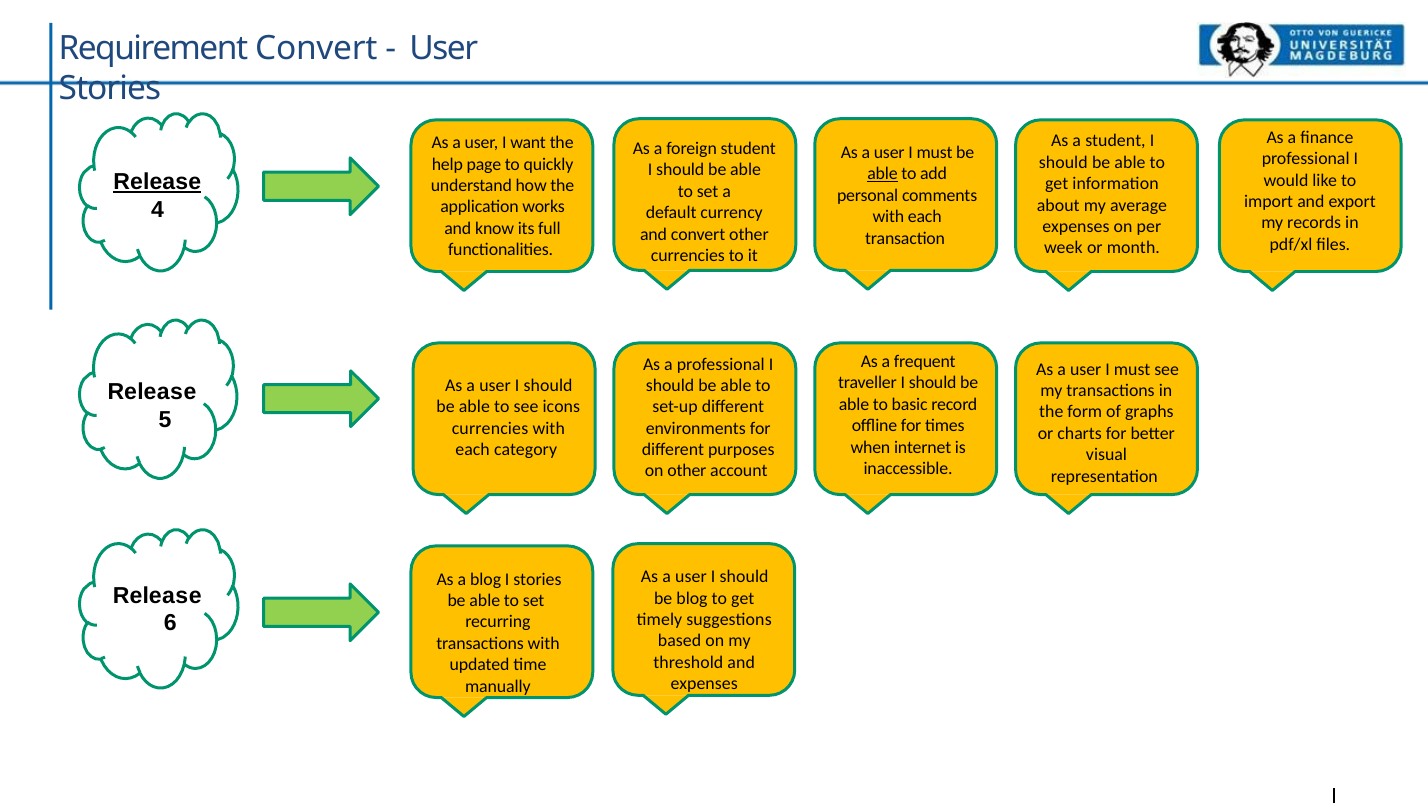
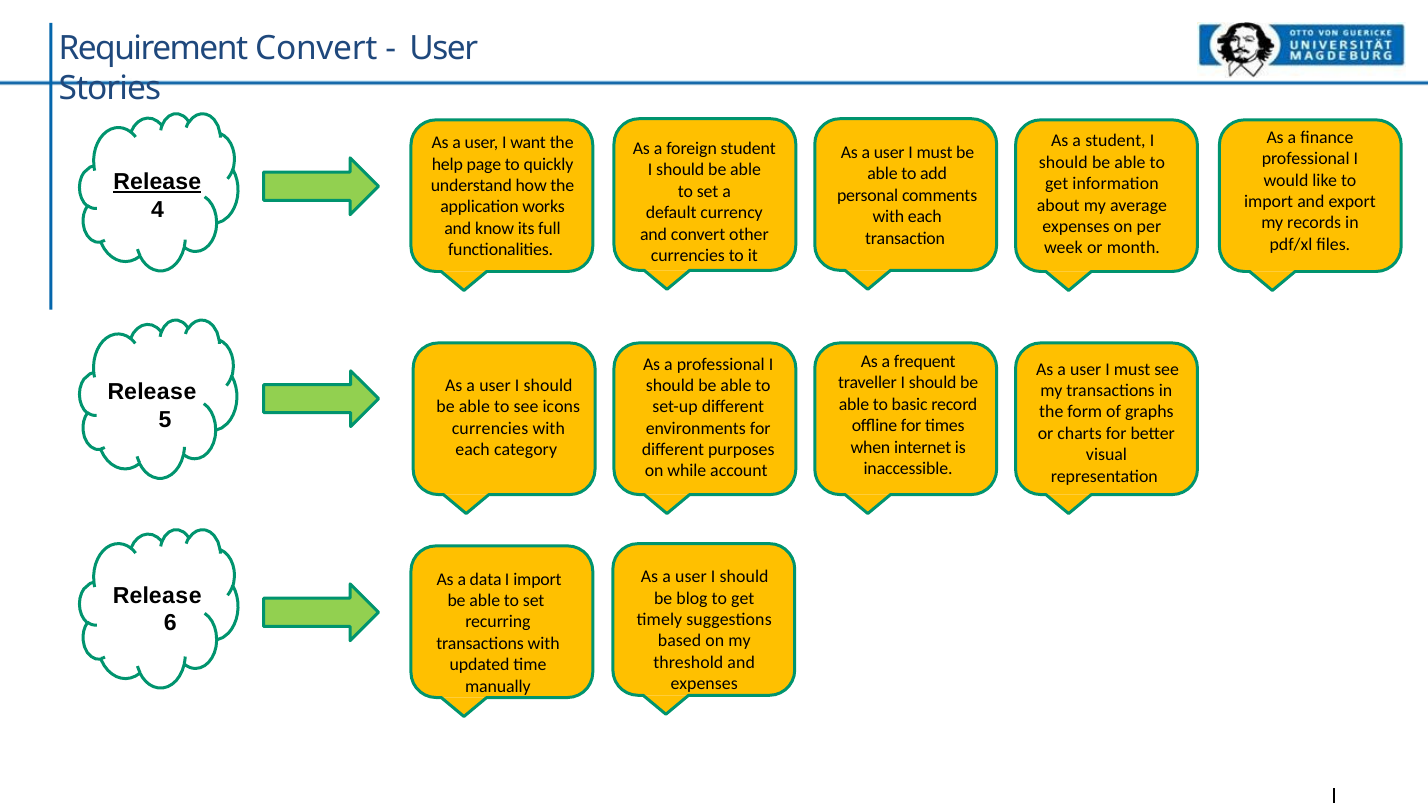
able at (883, 174) underline: present -> none
on other: other -> while
a blog: blog -> data
I stories: stories -> import
